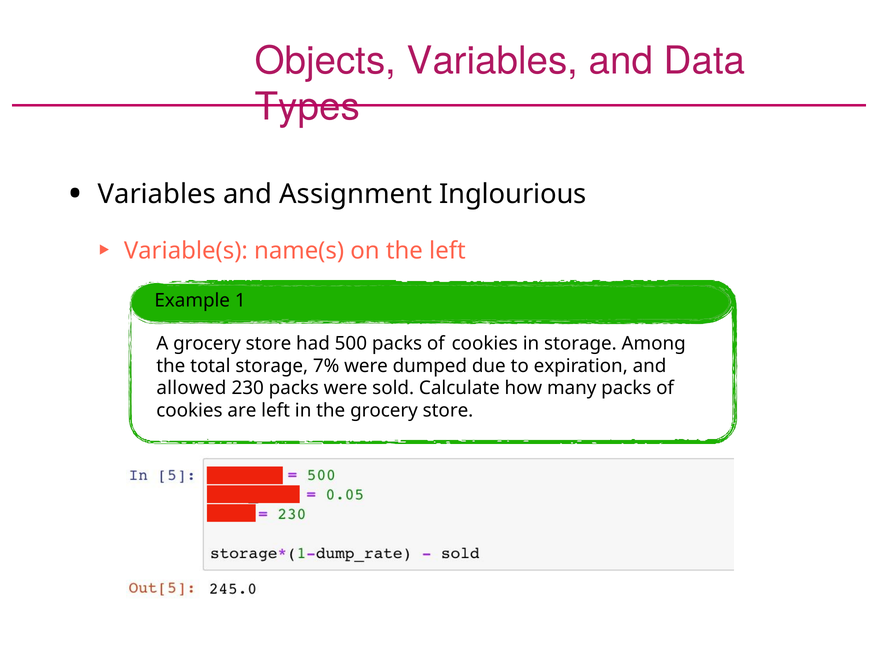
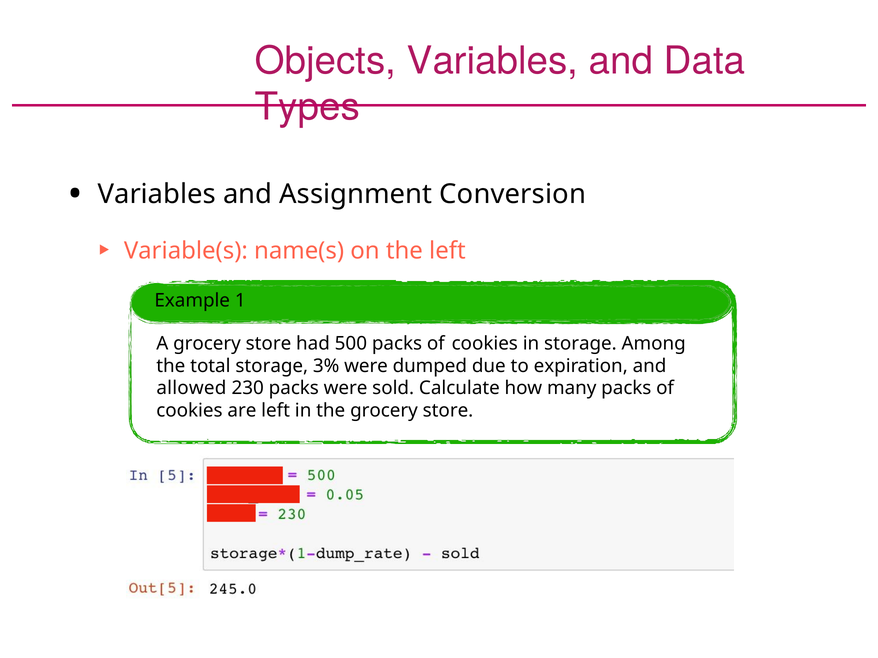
Inglourious: Inglourious -> Conversion
7%: 7% -> 3%
